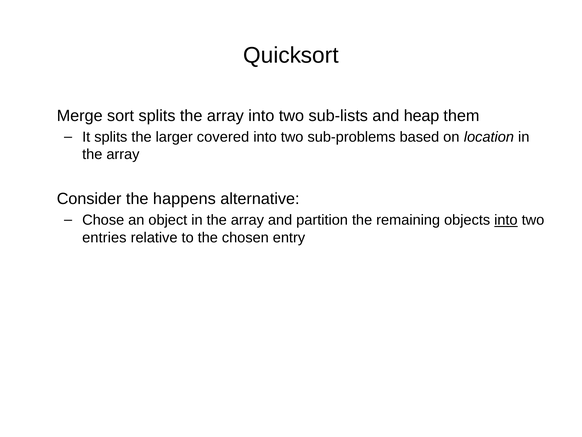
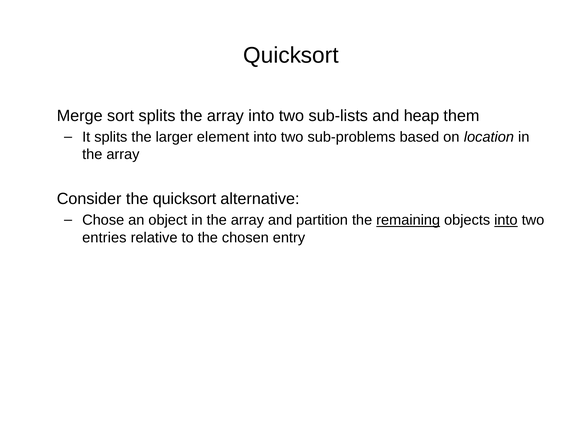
covered: covered -> element
the happens: happens -> quicksort
remaining underline: none -> present
